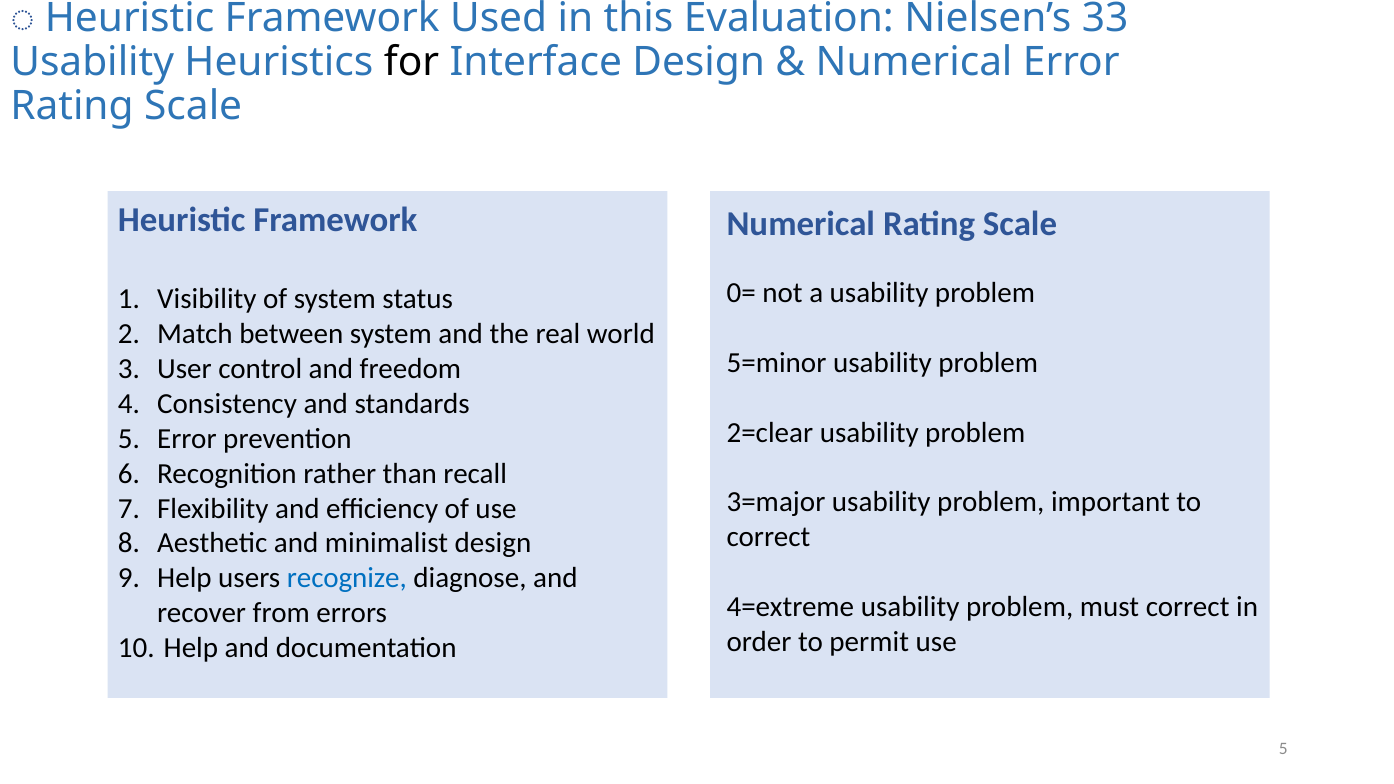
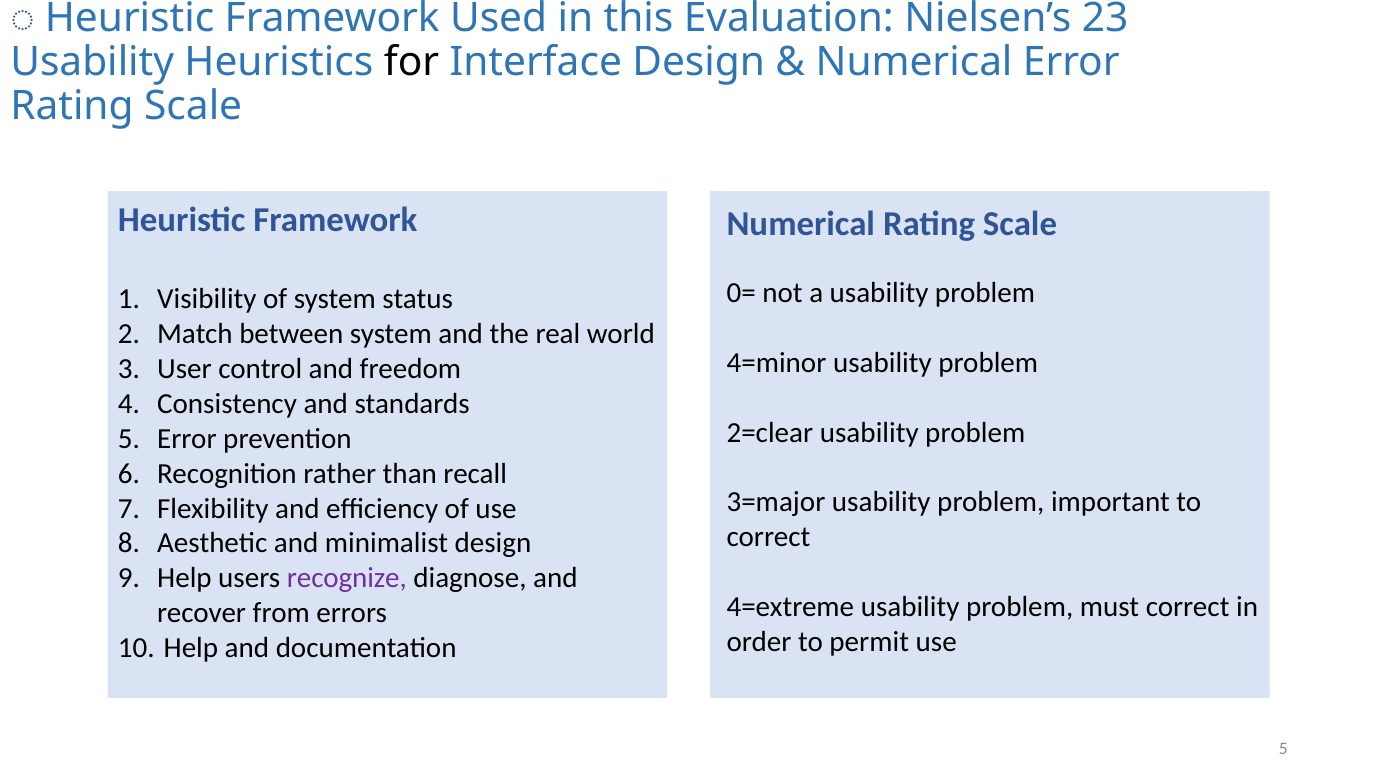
33: 33 -> 23
5=minor: 5=minor -> 4=minor
recognize colour: blue -> purple
